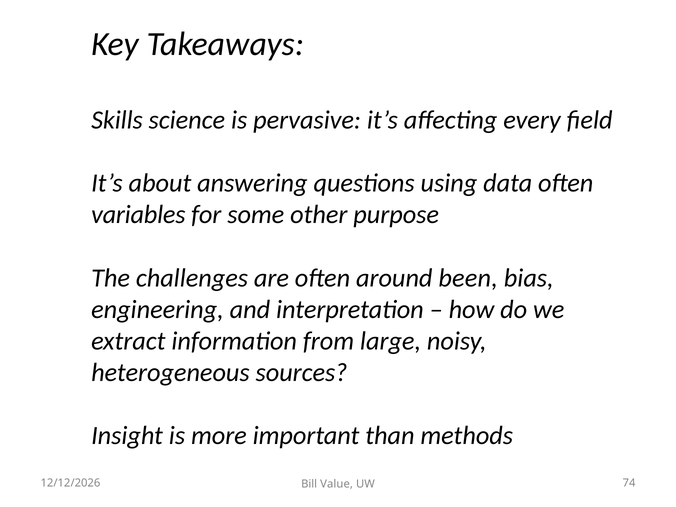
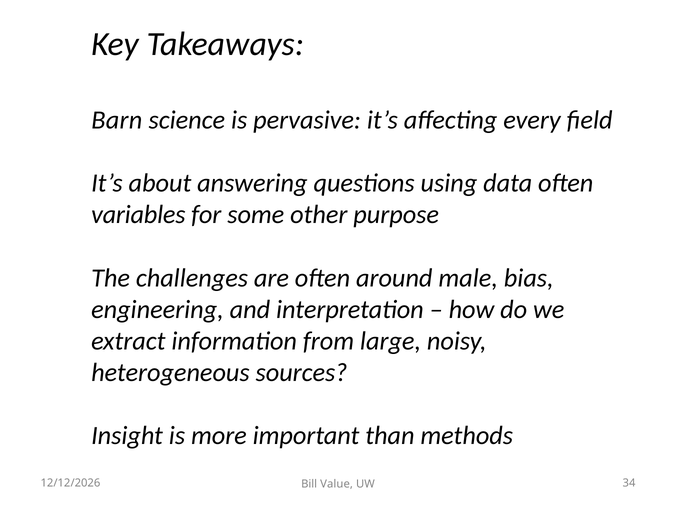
Skills: Skills -> Barn
been: been -> male
74: 74 -> 34
